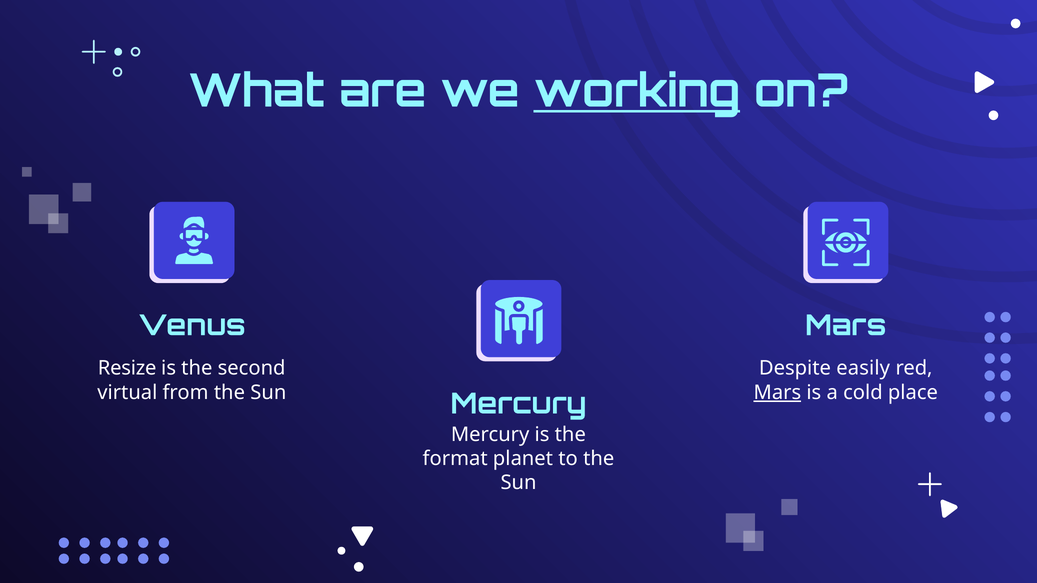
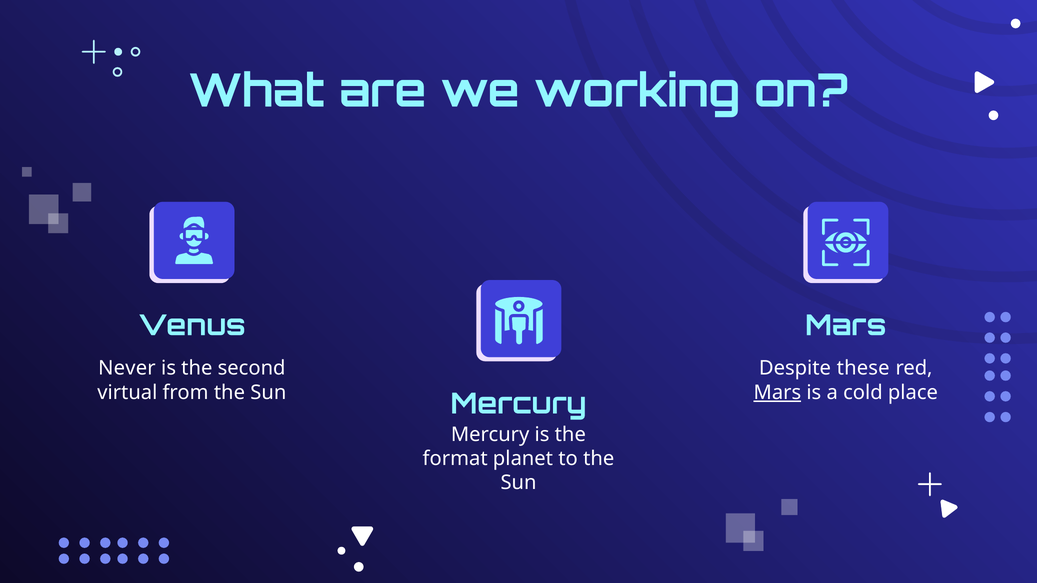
working underline: present -> none
Resize: Resize -> Never
easily: easily -> these
